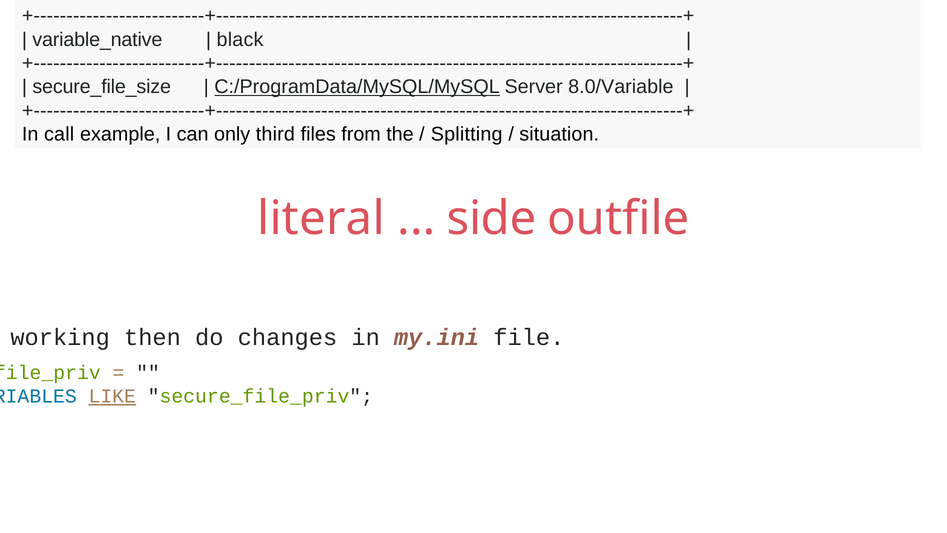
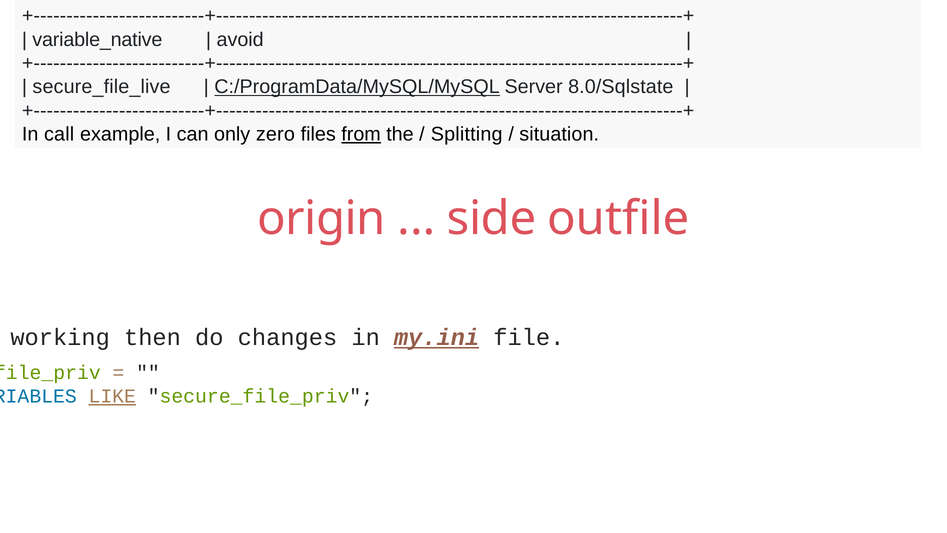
black: black -> avoid
secure_file_size: secure_file_size -> secure_file_live
8.0/Variable: 8.0/Variable -> 8.0/Sqlstate
third: third -> zero
from underline: none -> present
literal: literal -> origin
my.ini underline: none -> present
